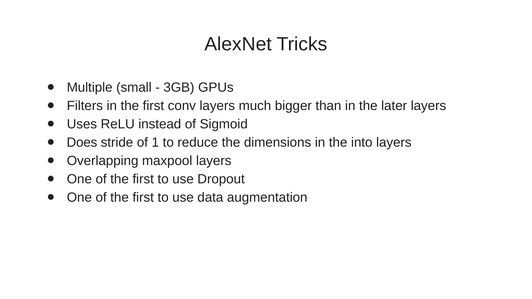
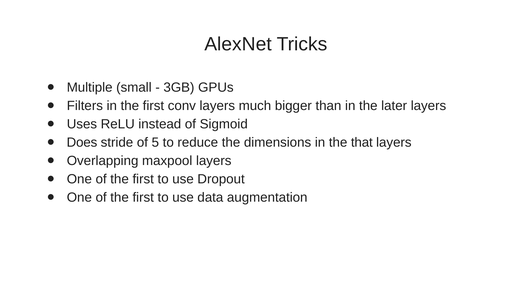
1: 1 -> 5
into: into -> that
